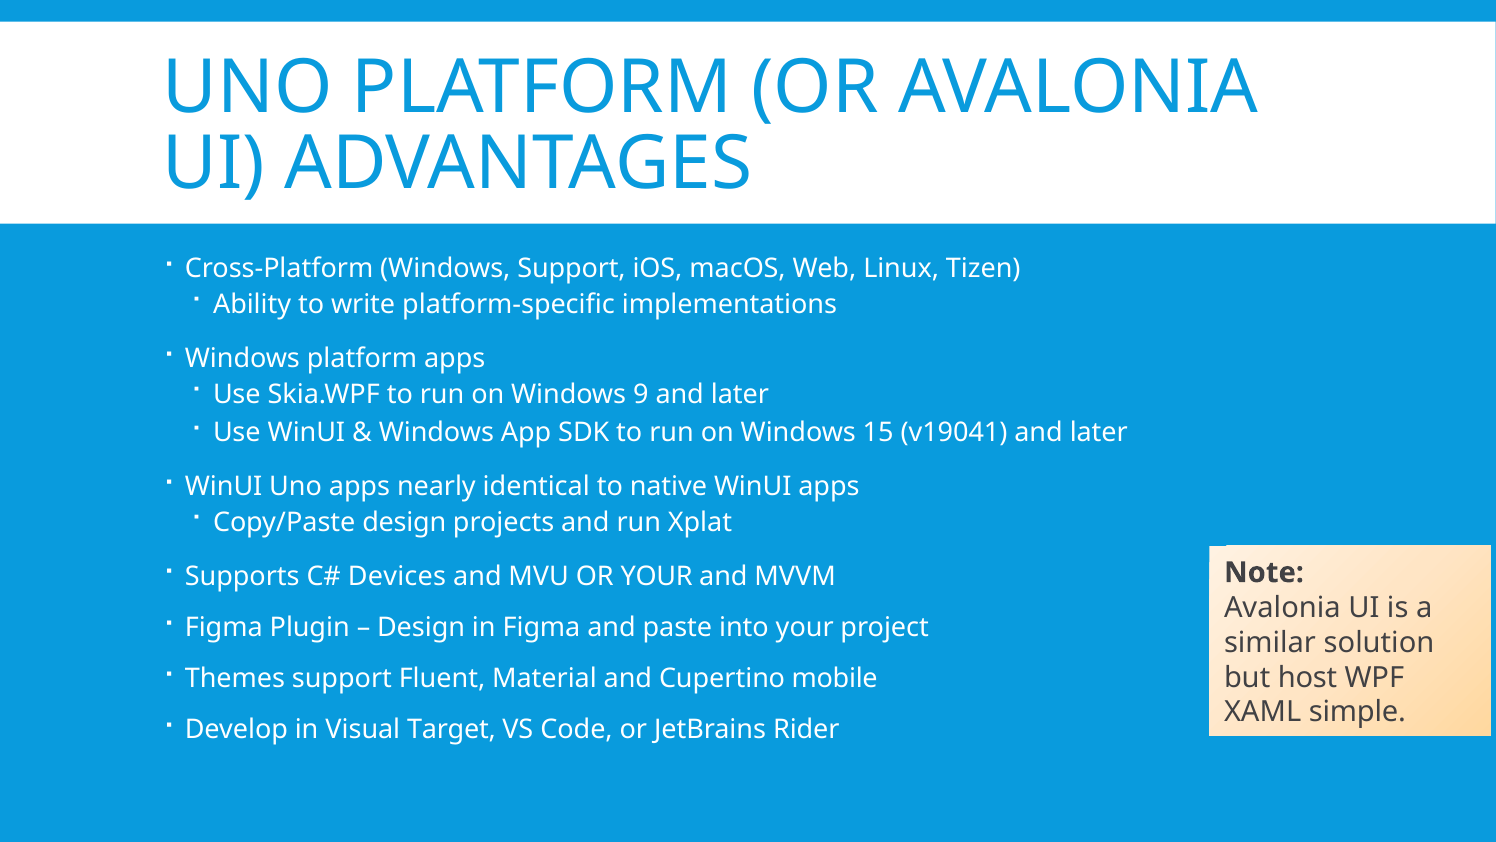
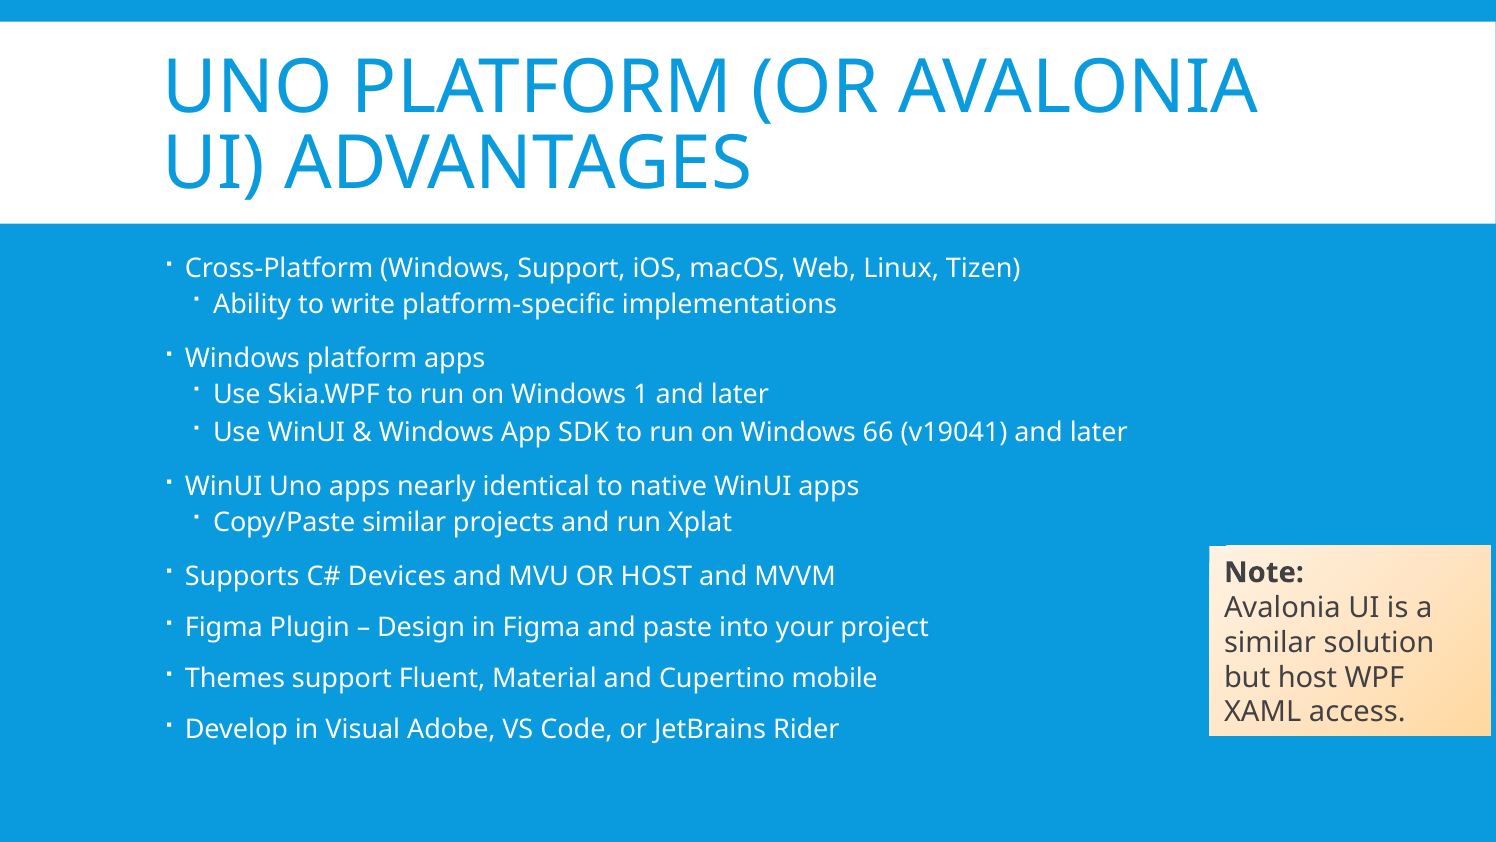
9: 9 -> 1
15: 15 -> 66
Copy/Paste design: design -> similar
OR YOUR: YOUR -> HOST
simple: simple -> access
Target: Target -> Adobe
